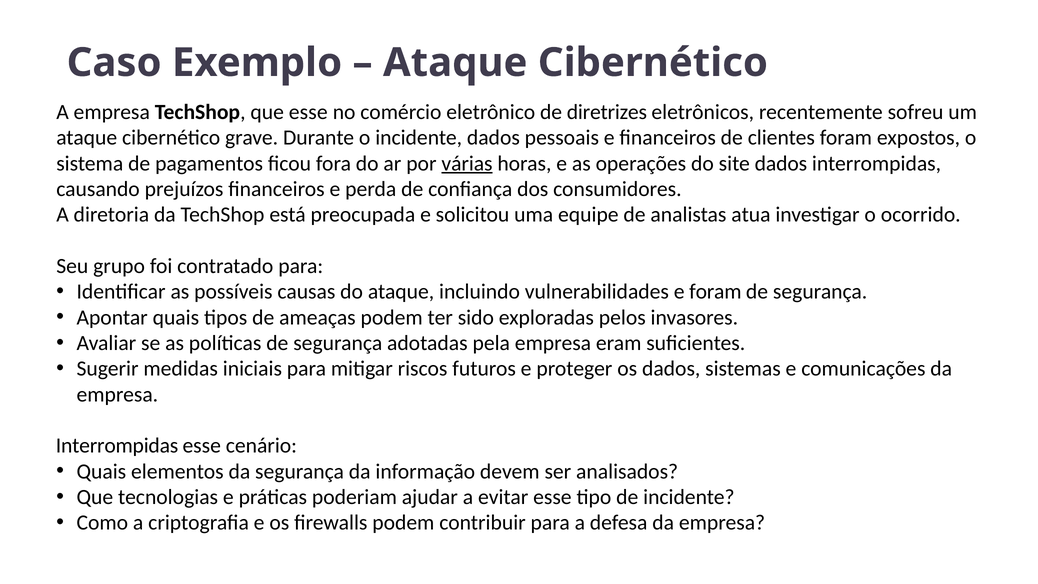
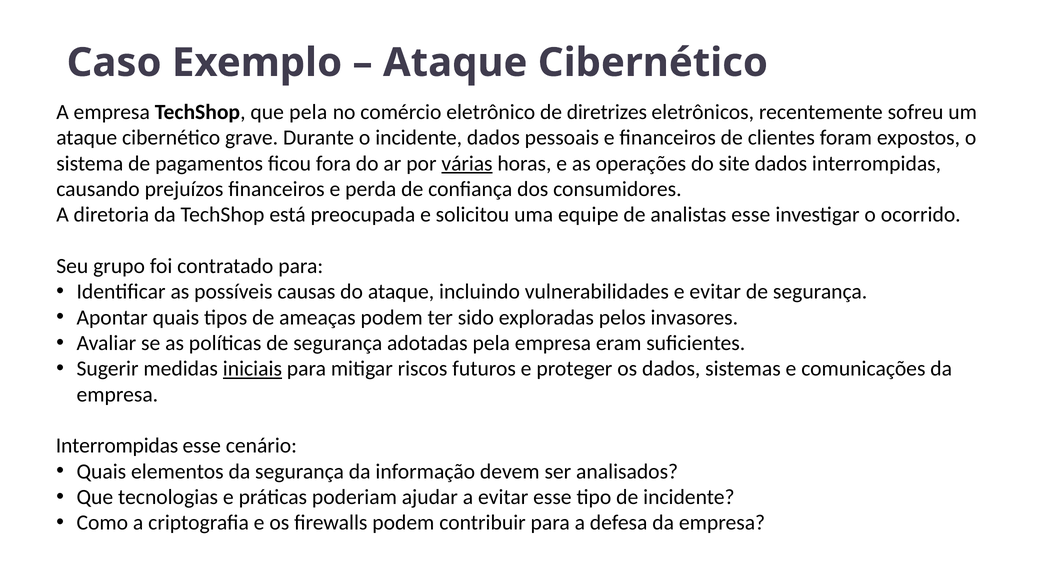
que esse: esse -> pela
analistas atua: atua -> esse
e foram: foram -> evitar
iniciais underline: none -> present
